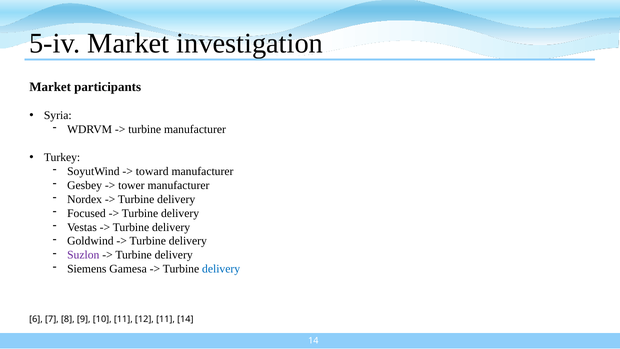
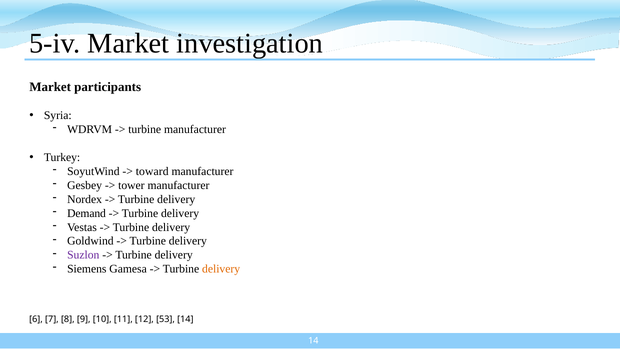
Focused: Focused -> Demand
delivery at (221, 269) colour: blue -> orange
12 11: 11 -> 53
